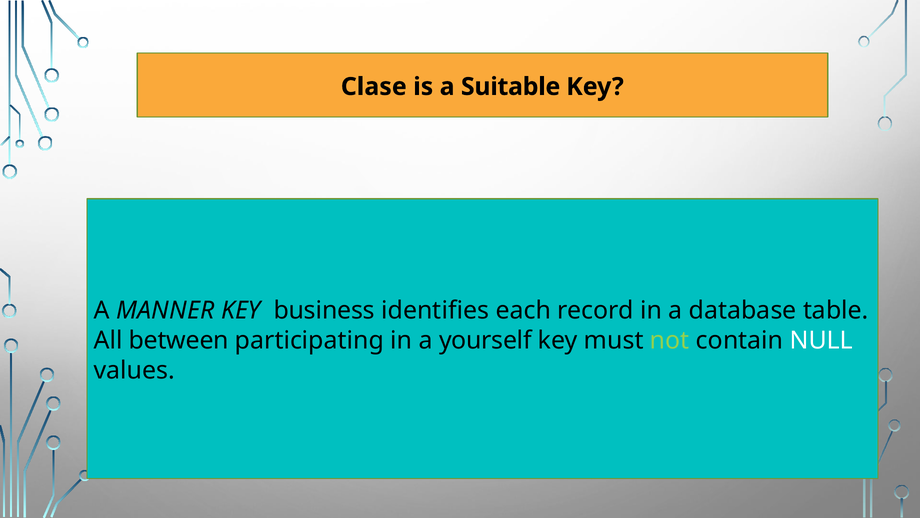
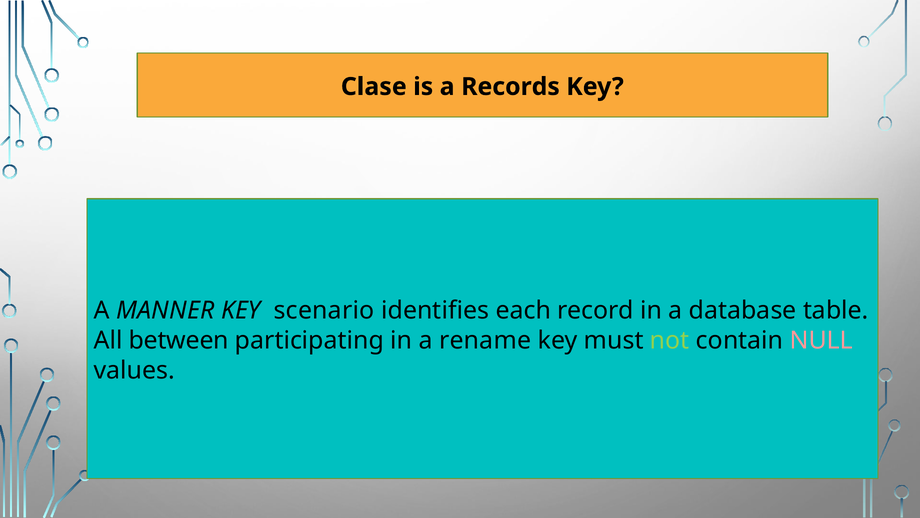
Suitable: Suitable -> Records
business: business -> scenario
yourself: yourself -> rename
NULL colour: white -> pink
